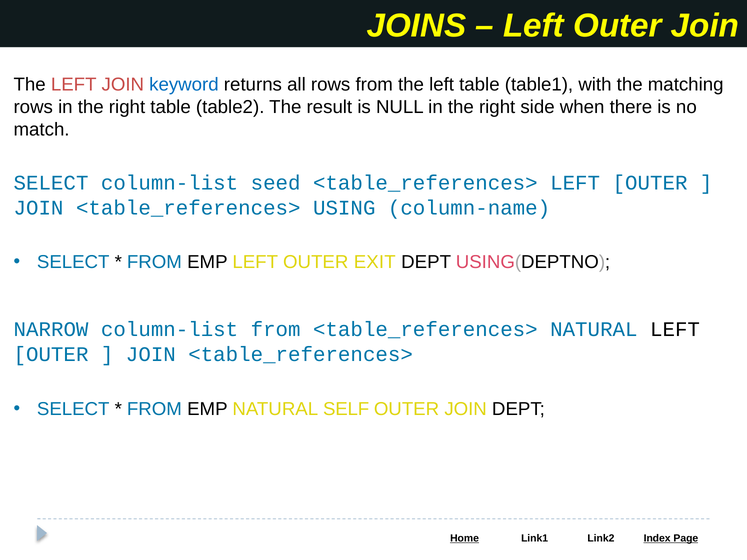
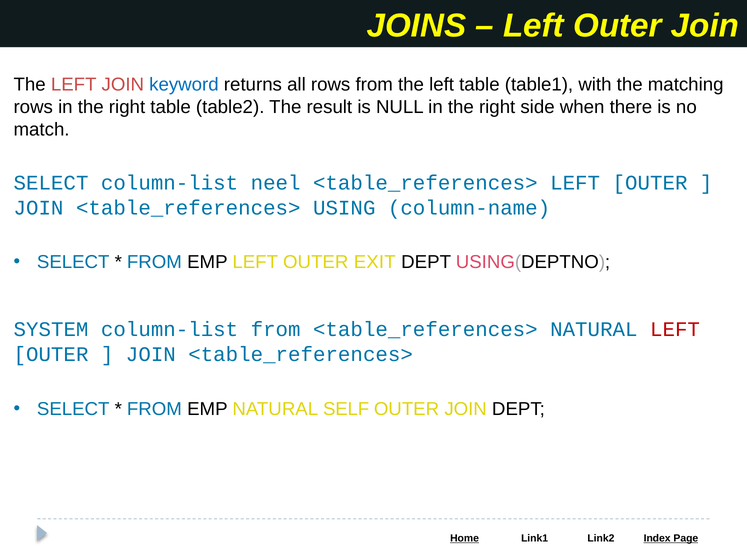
seed: seed -> neel
NARROW: NARROW -> SYSTEM
LEFT at (675, 330) colour: black -> red
